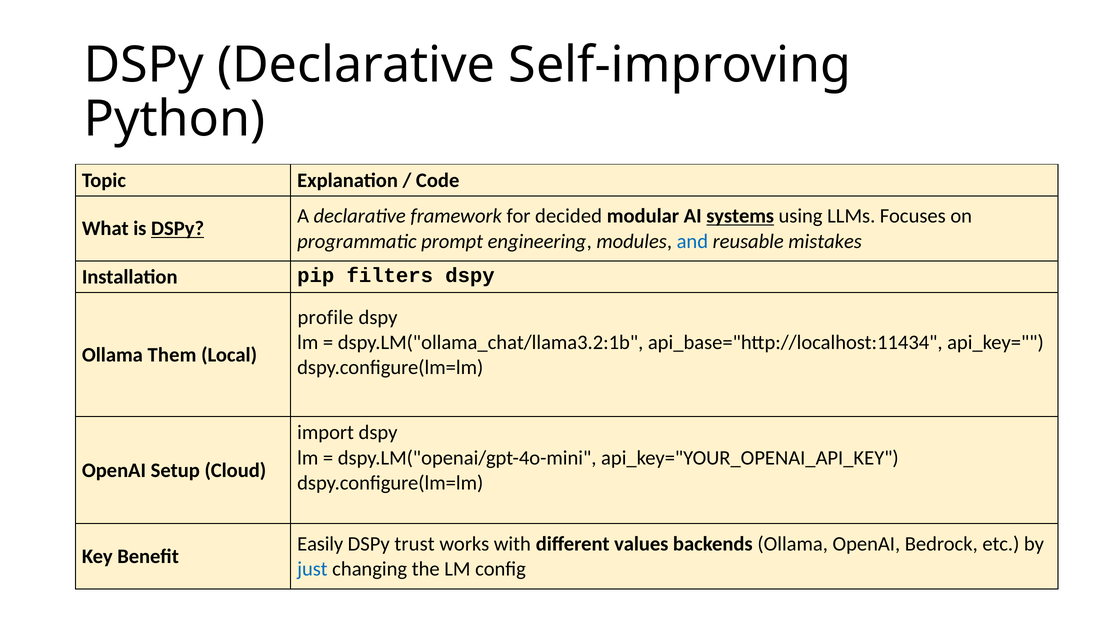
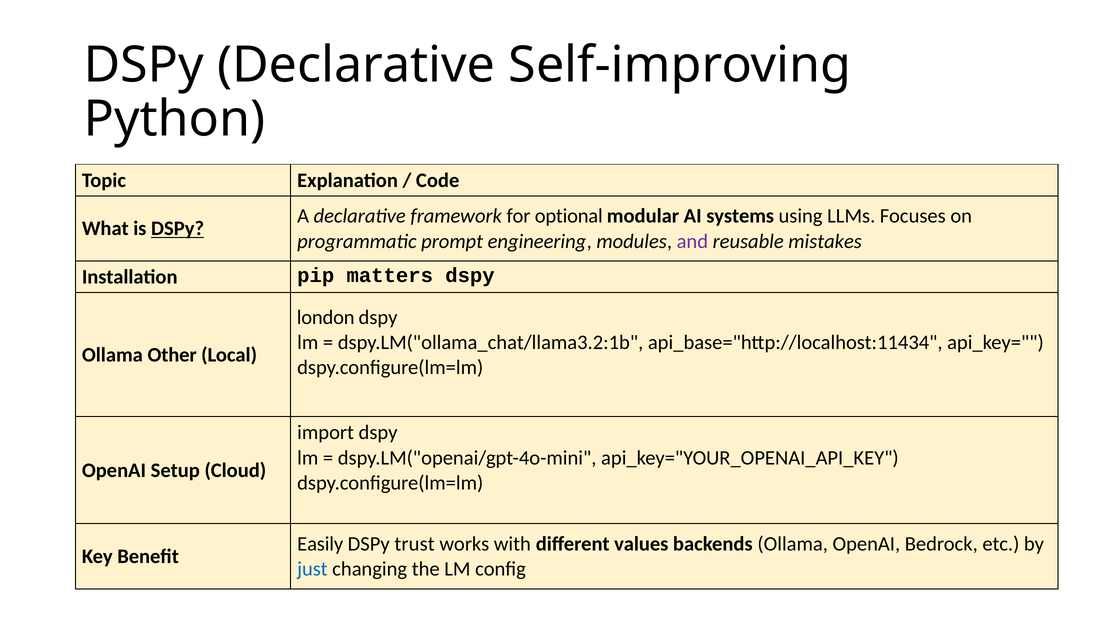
decided: decided -> optional
systems underline: present -> none
and colour: blue -> purple
filters: filters -> matters
profile: profile -> london
Them: Them -> Other
